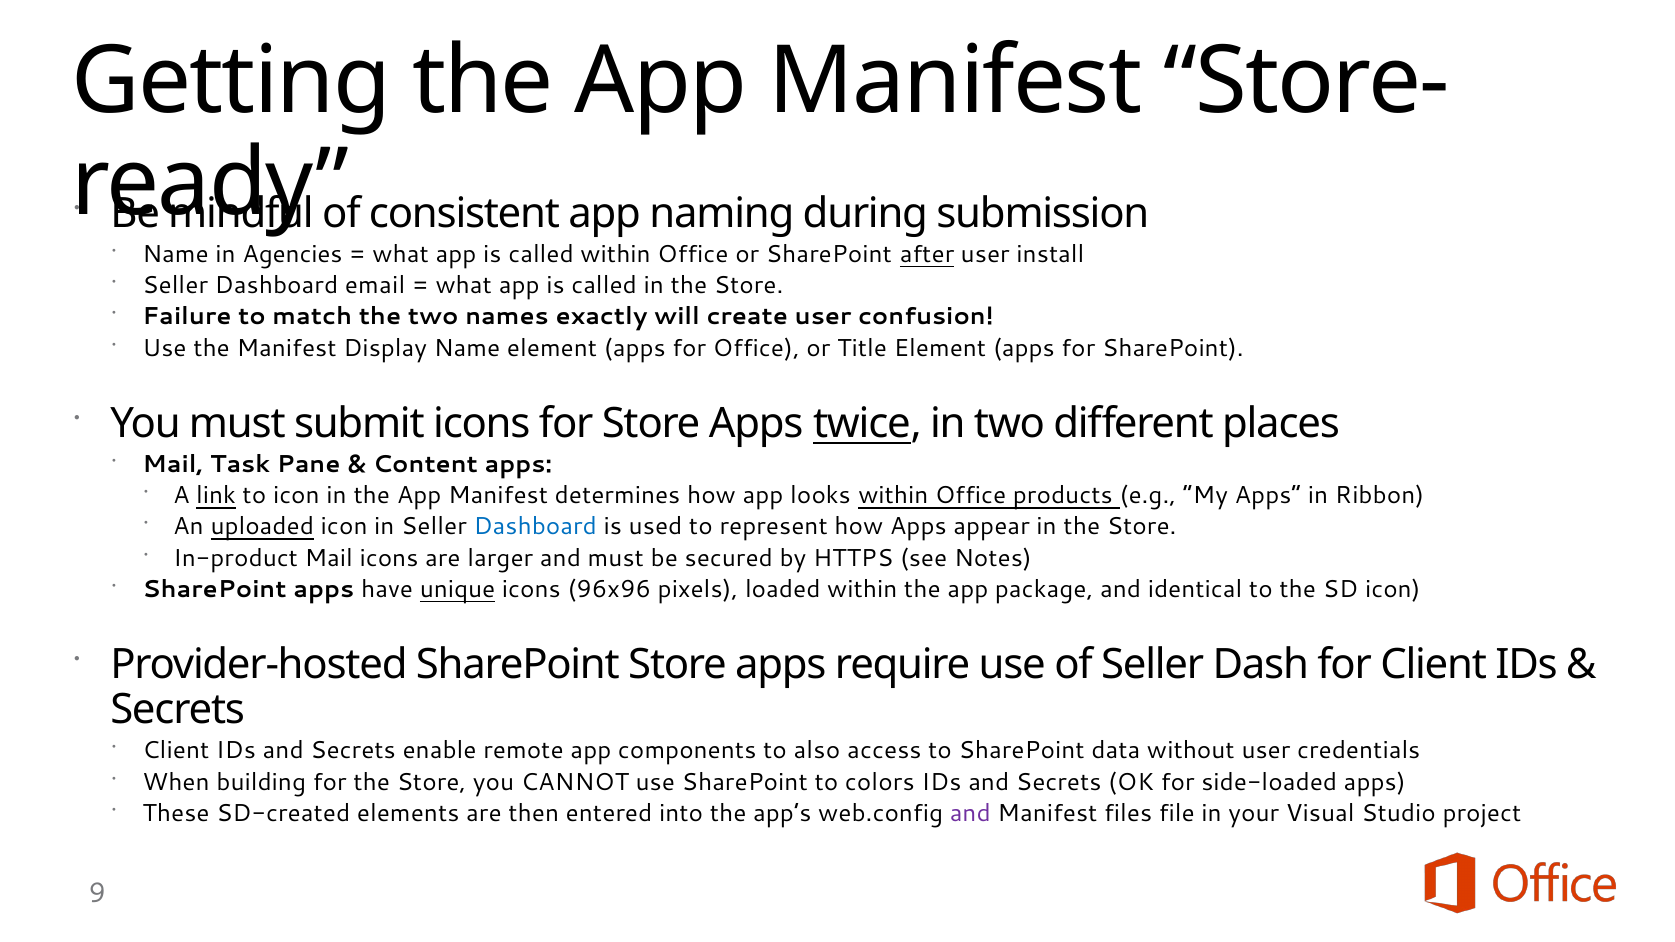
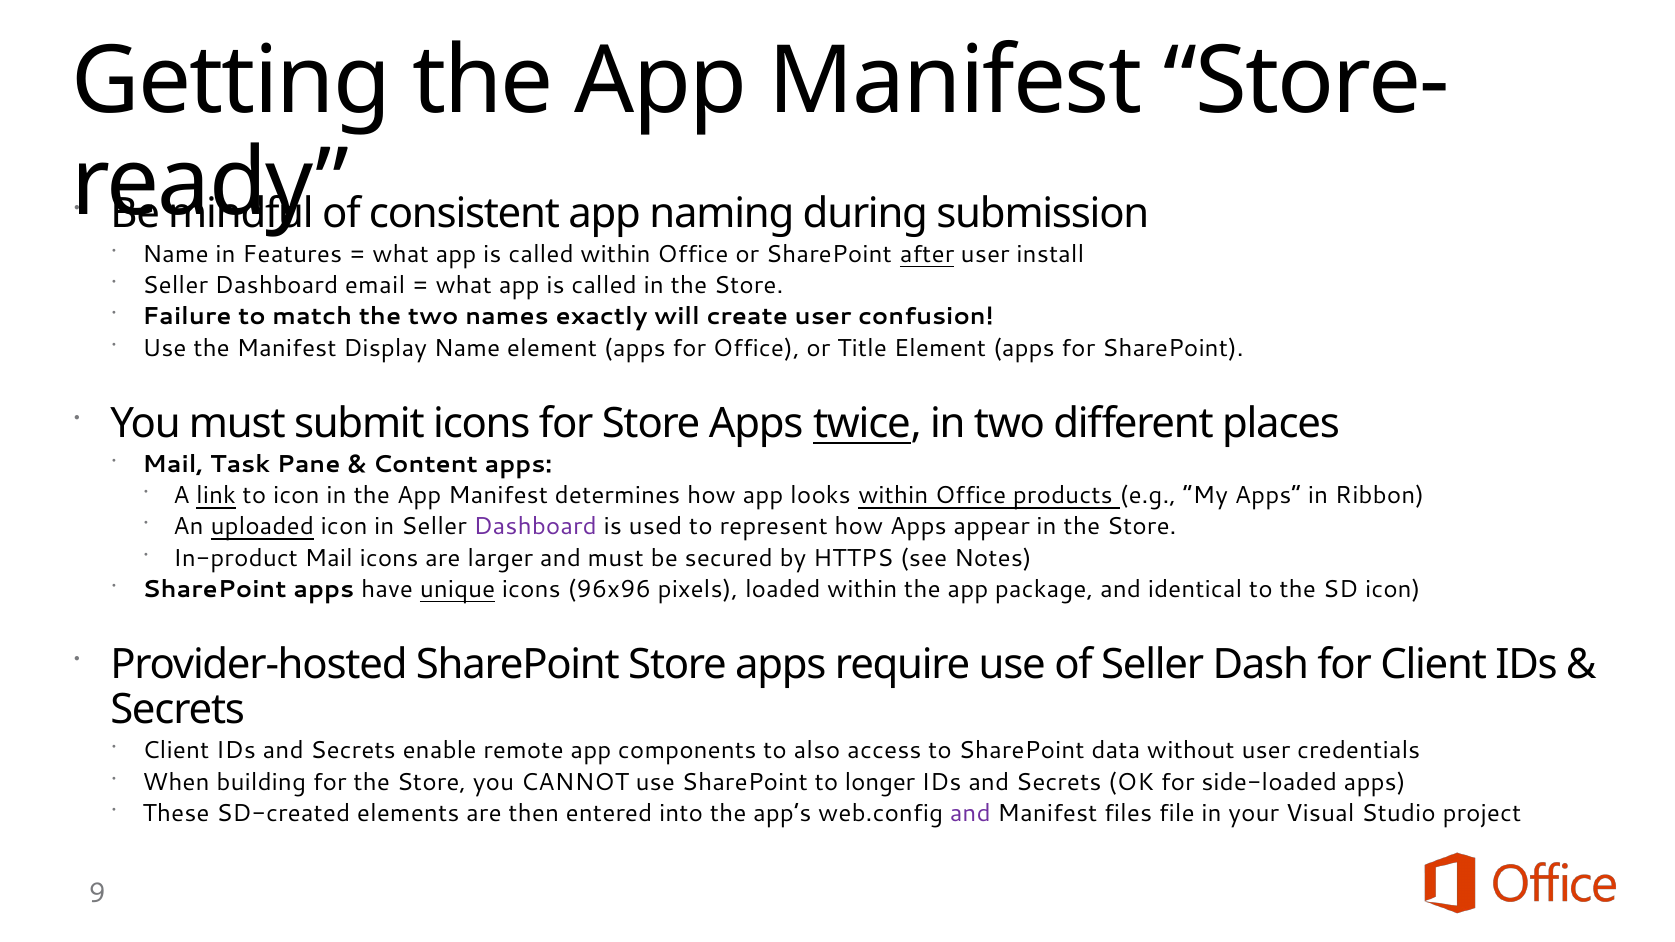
Agencies: Agencies -> Features
Dashboard at (535, 527) colour: blue -> purple
colors: colors -> longer
